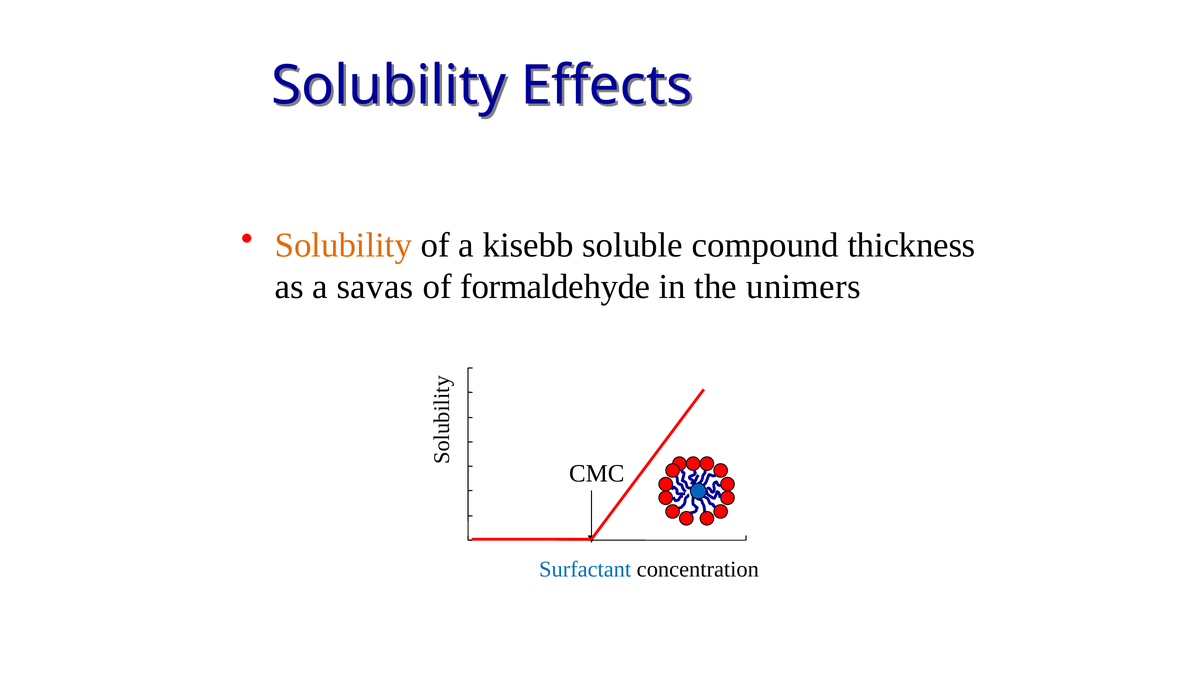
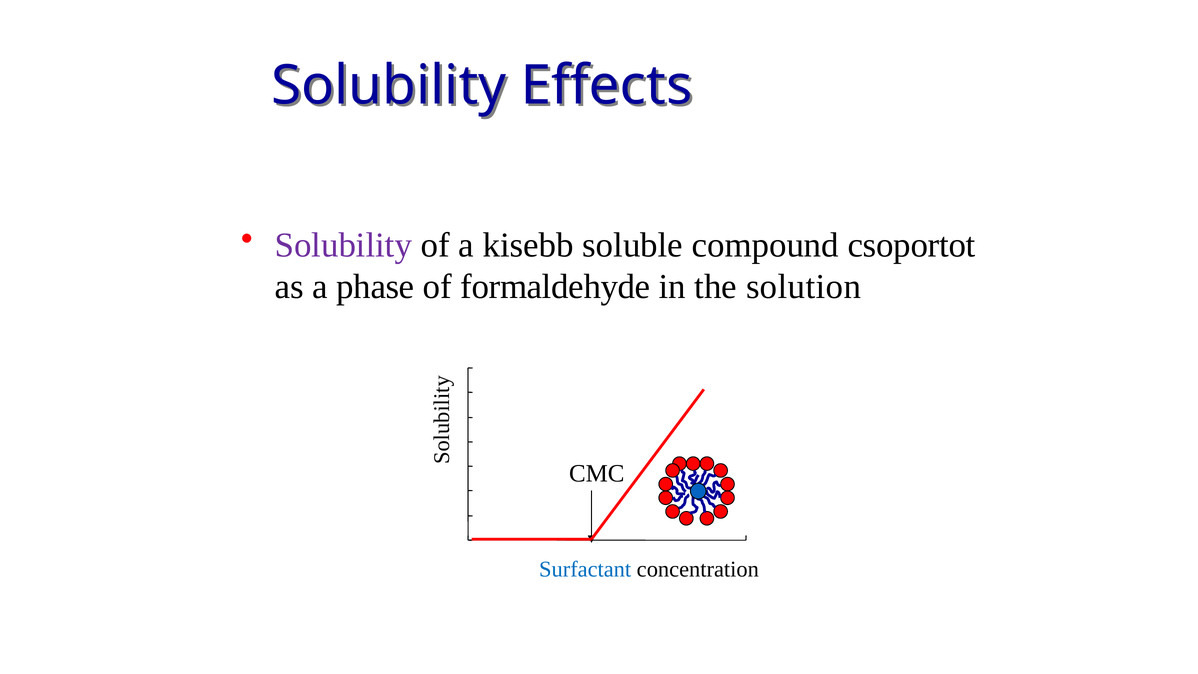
Solubility at (343, 245) colour: orange -> purple
thickness: thickness -> csoportot
savas: savas -> phase
unimers: unimers -> solution
